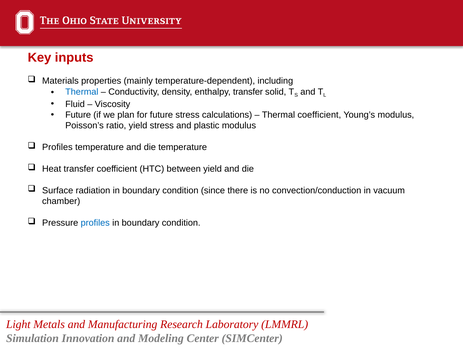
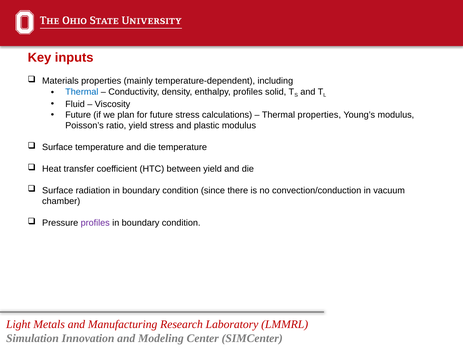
enthalpy transfer: transfer -> profiles
Thermal coefficient: coefficient -> properties
Profiles at (57, 147): Profiles -> Surface
profiles at (95, 223) colour: blue -> purple
